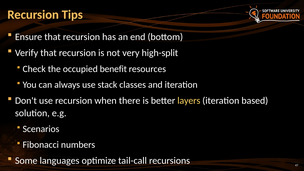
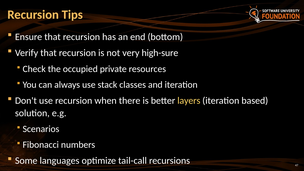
high-split: high-split -> high-sure
benefit: benefit -> private
